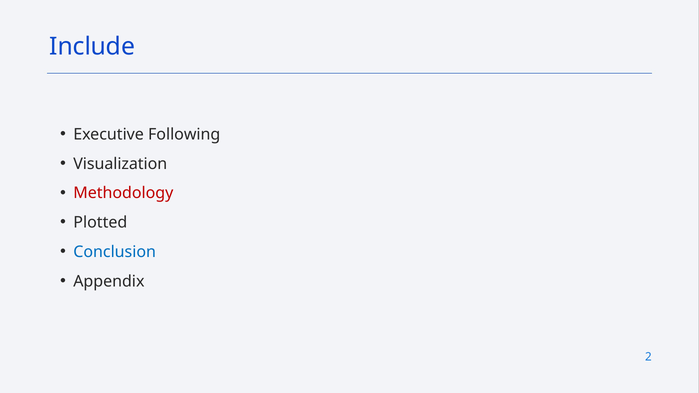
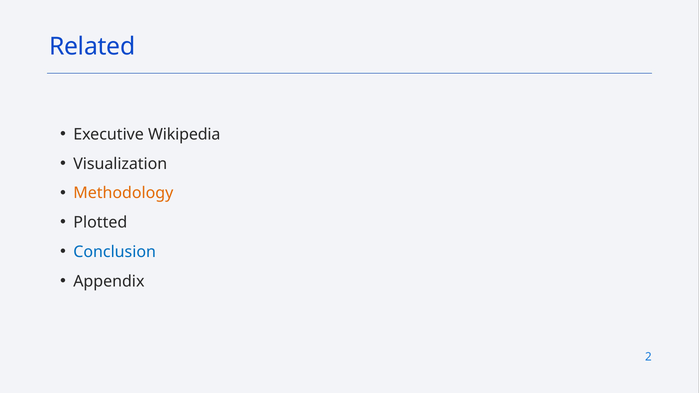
Include: Include -> Related
Following: Following -> Wikipedia
Methodology colour: red -> orange
